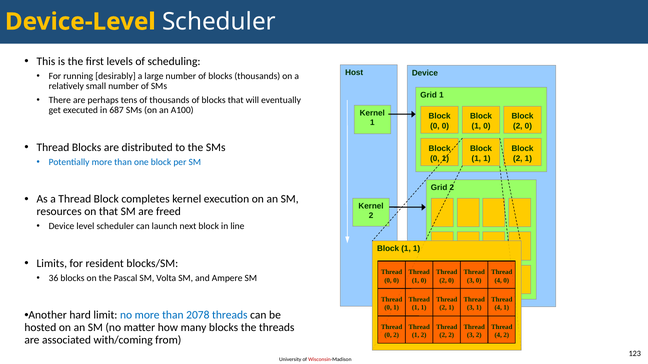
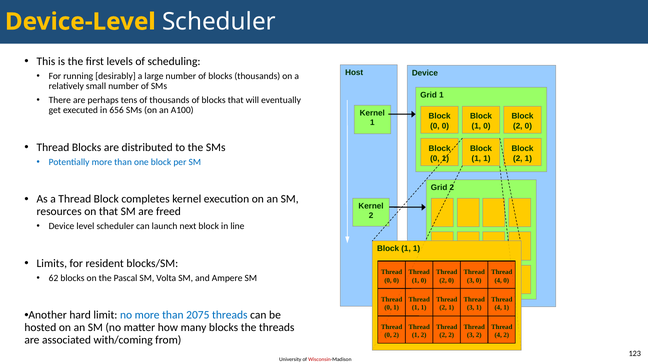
687: 687 -> 656
36: 36 -> 62
2078: 2078 -> 2075
